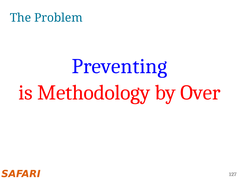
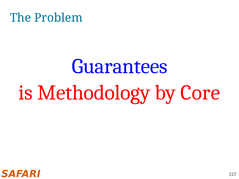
Preventing: Preventing -> Guarantees
Over: Over -> Core
